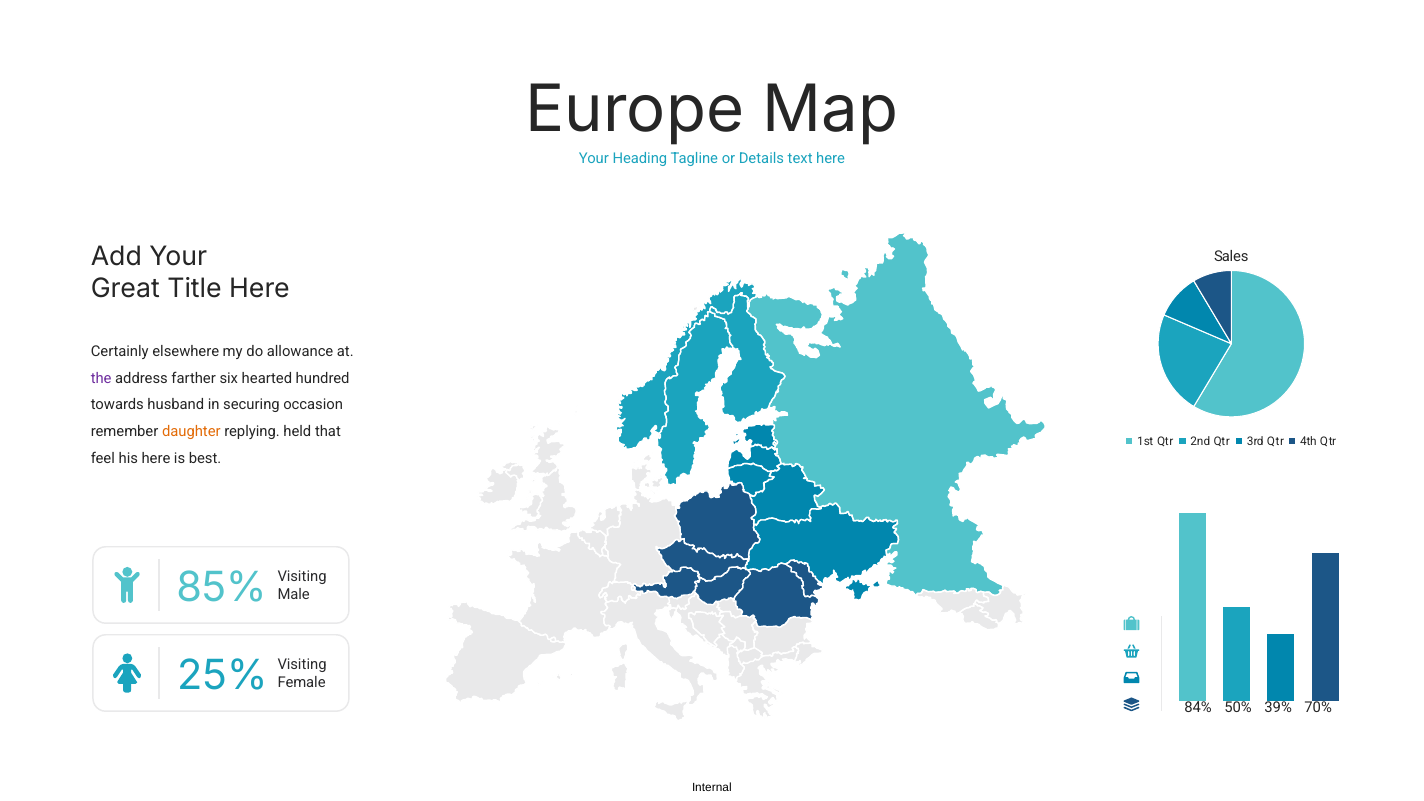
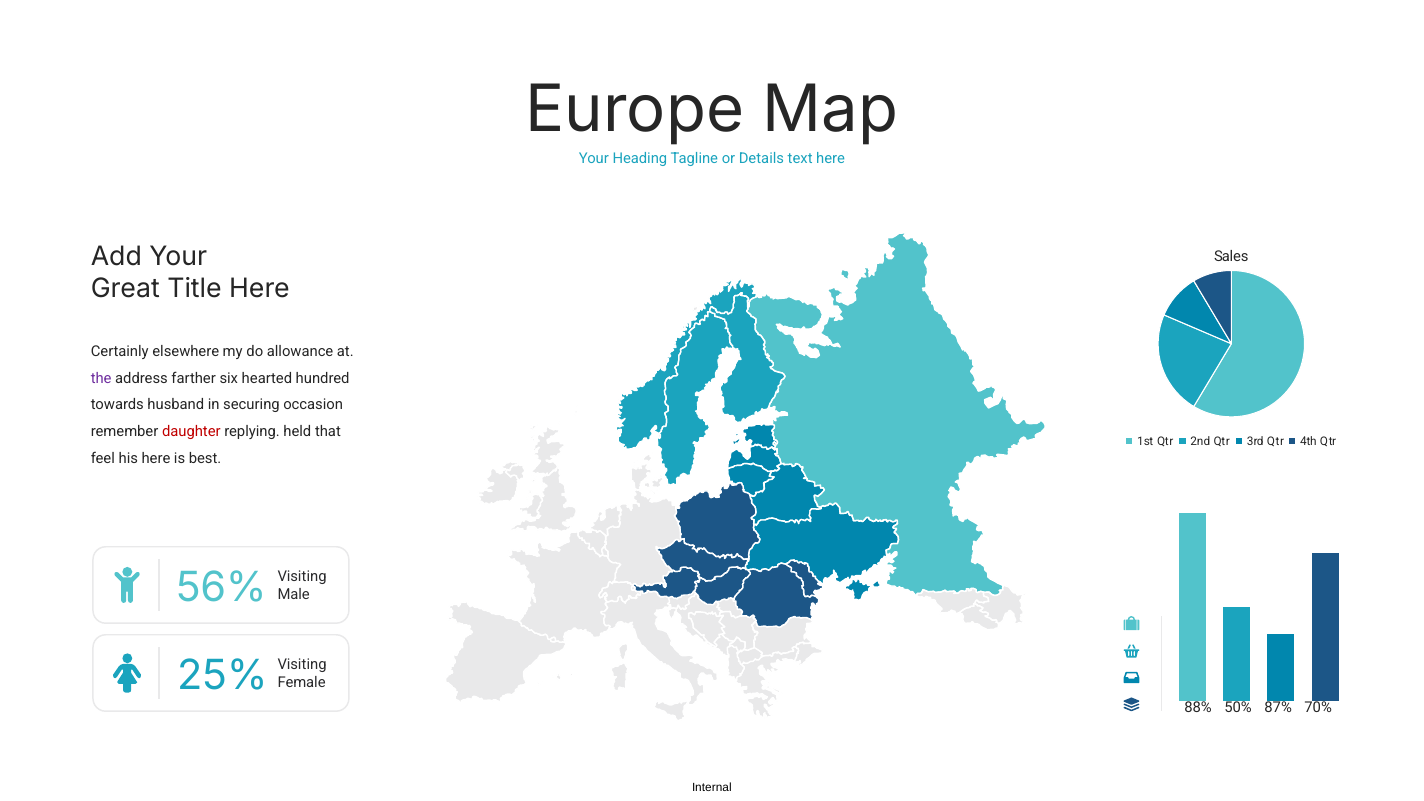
daughter colour: orange -> red
85%: 85% -> 56%
84%: 84% -> 88%
39%: 39% -> 87%
